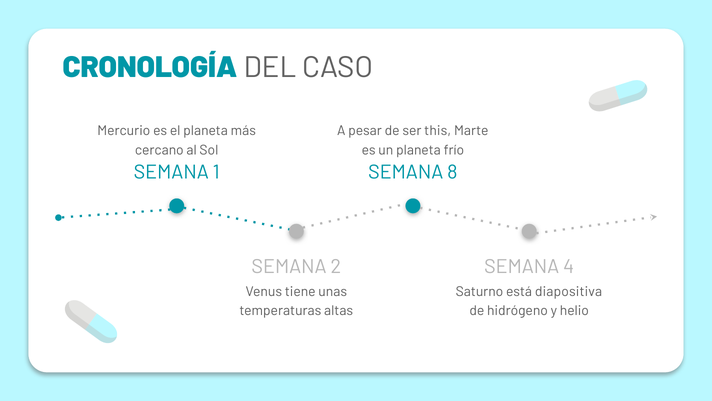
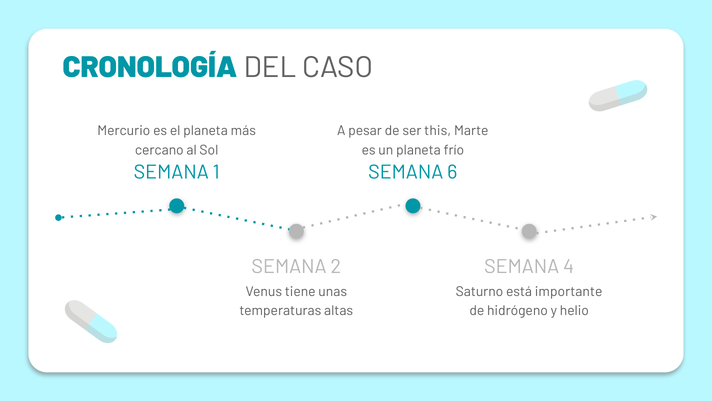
8: 8 -> 6
diapositiva: diapositiva -> importante
